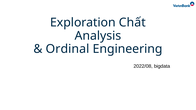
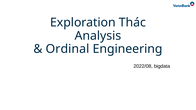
Chất: Chất -> Thác
